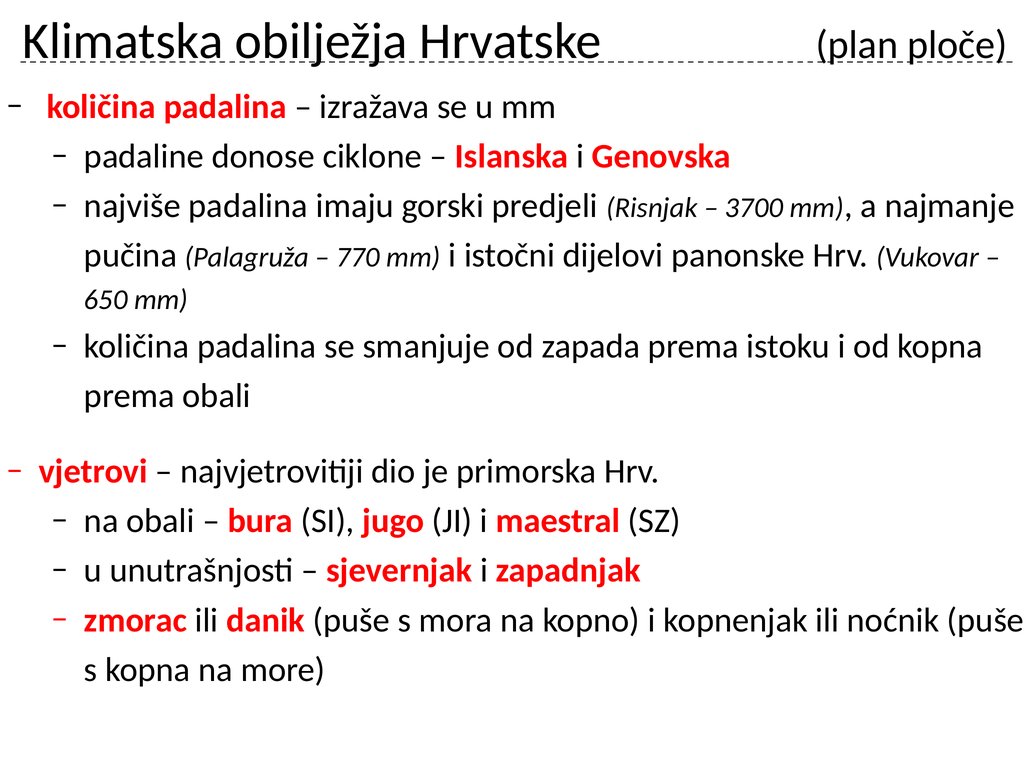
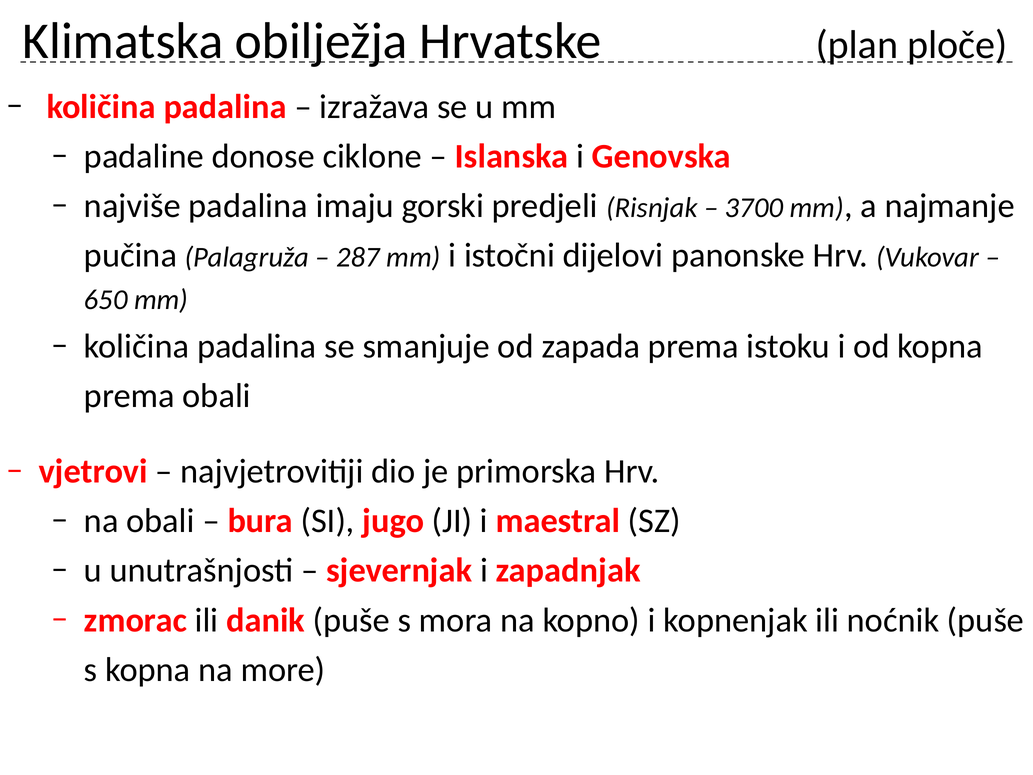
770: 770 -> 287
